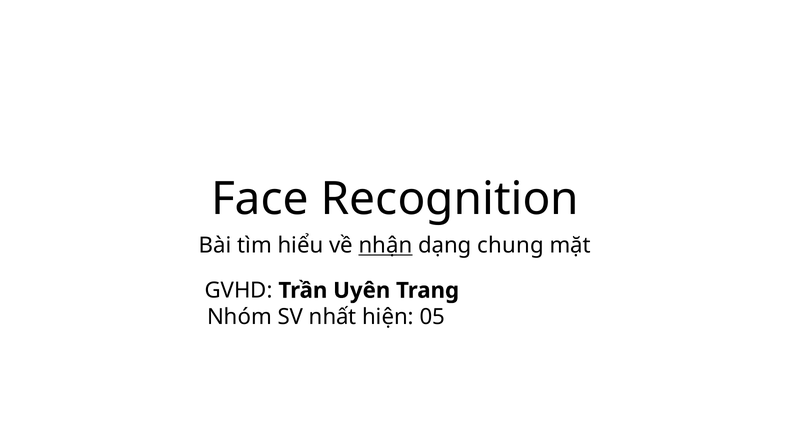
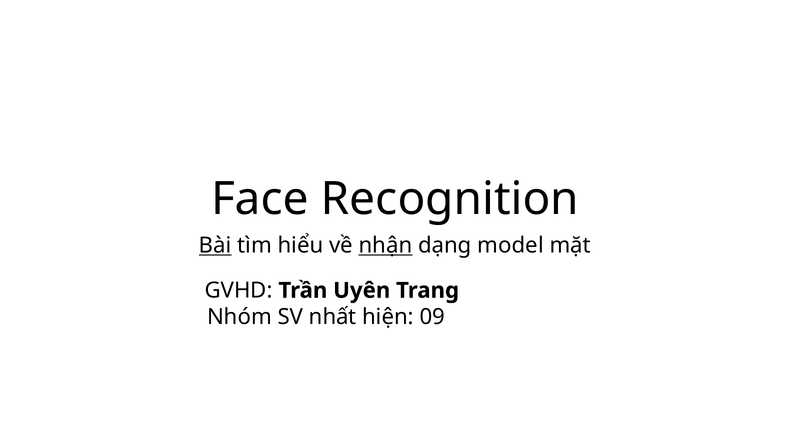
Bài underline: none -> present
chung: chung -> model
05: 05 -> 09
